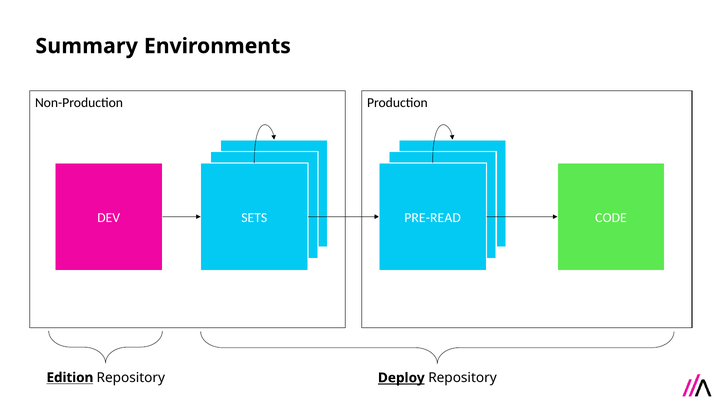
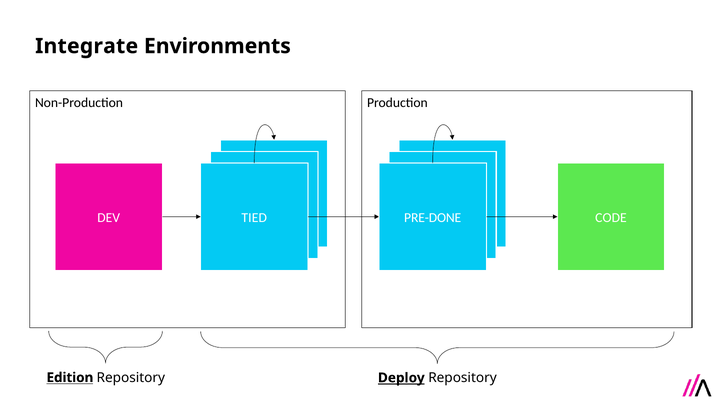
Summary: Summary -> Integrate
SETS: SETS -> TIED
PRE-READ: PRE-READ -> PRE-DONE
